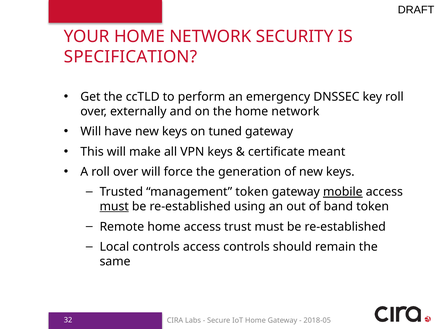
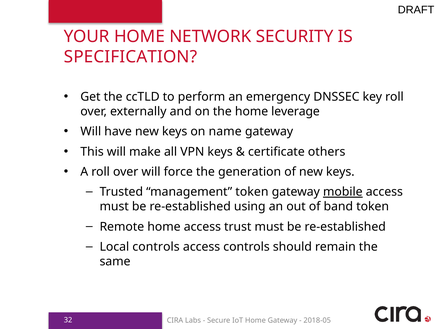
the home network: network -> leverage
tuned: tuned -> name
meant: meant -> others
must at (114, 207) underline: present -> none
